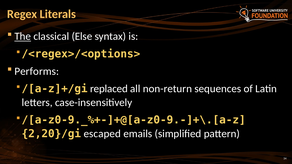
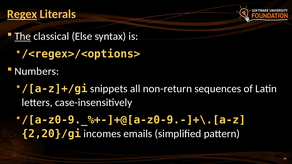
Regex underline: none -> present
Performs: Performs -> Numbers
replaced: replaced -> snippets
escaped: escaped -> incomes
